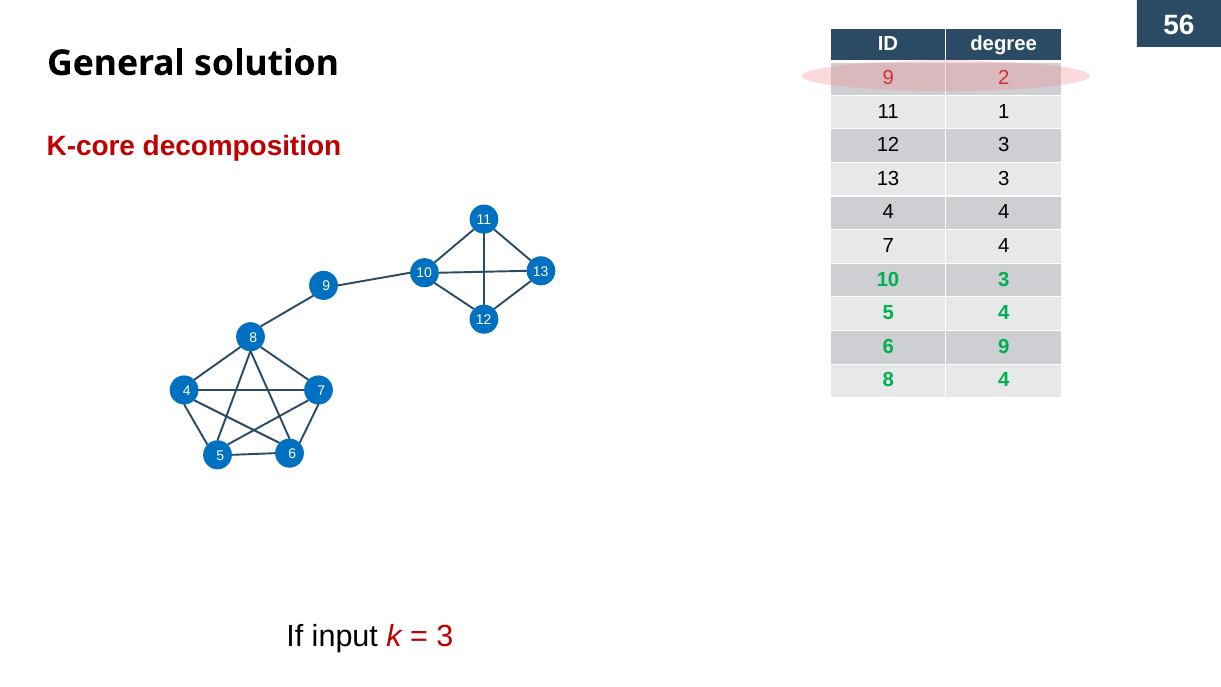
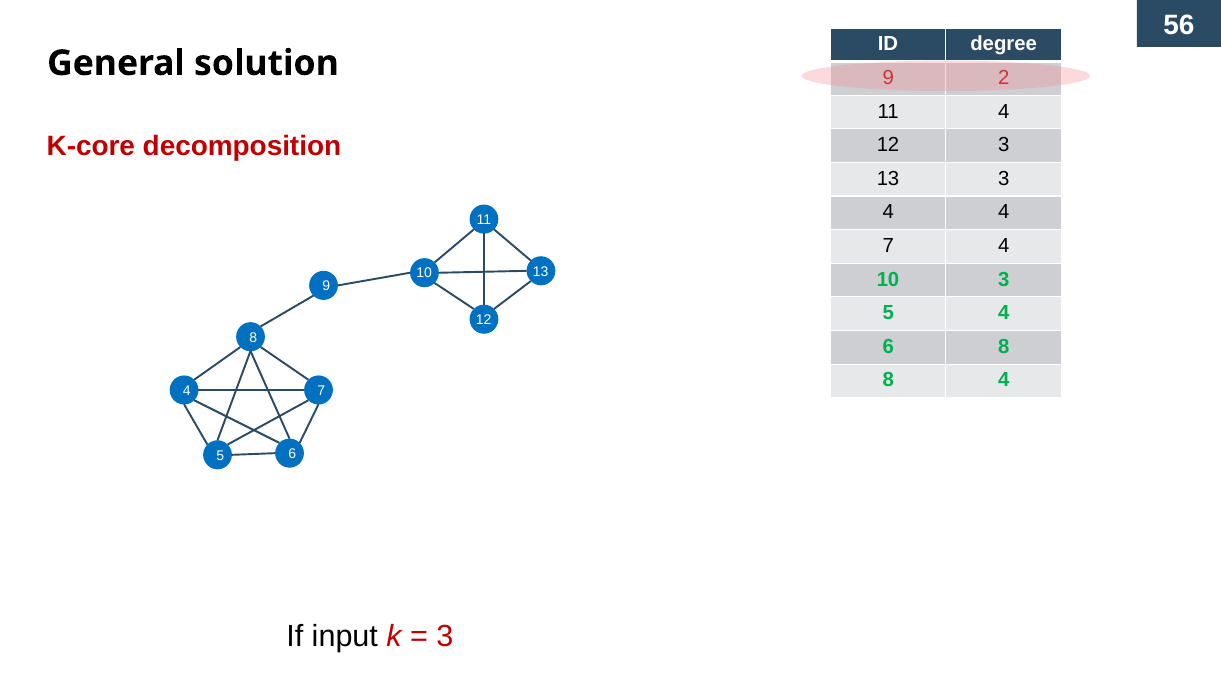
11 1: 1 -> 4
6 9: 9 -> 8
